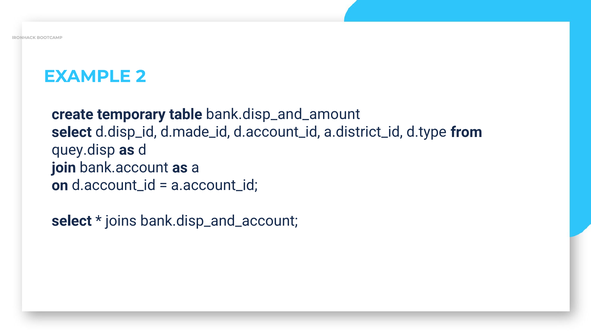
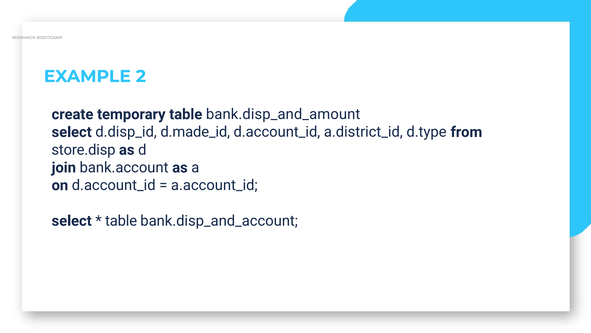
quey.disp: quey.disp -> store.disp
joins at (121, 221): joins -> table
